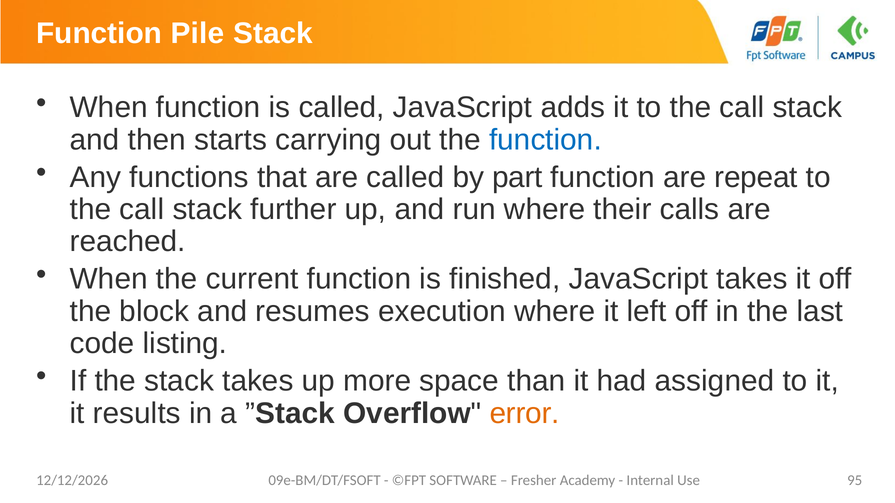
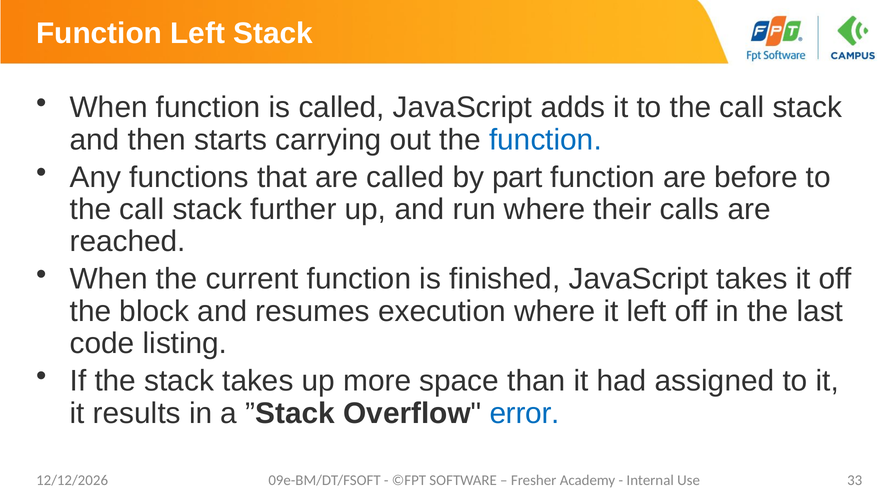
Function Pile: Pile -> Left
repeat: repeat -> before
error colour: orange -> blue
95: 95 -> 33
